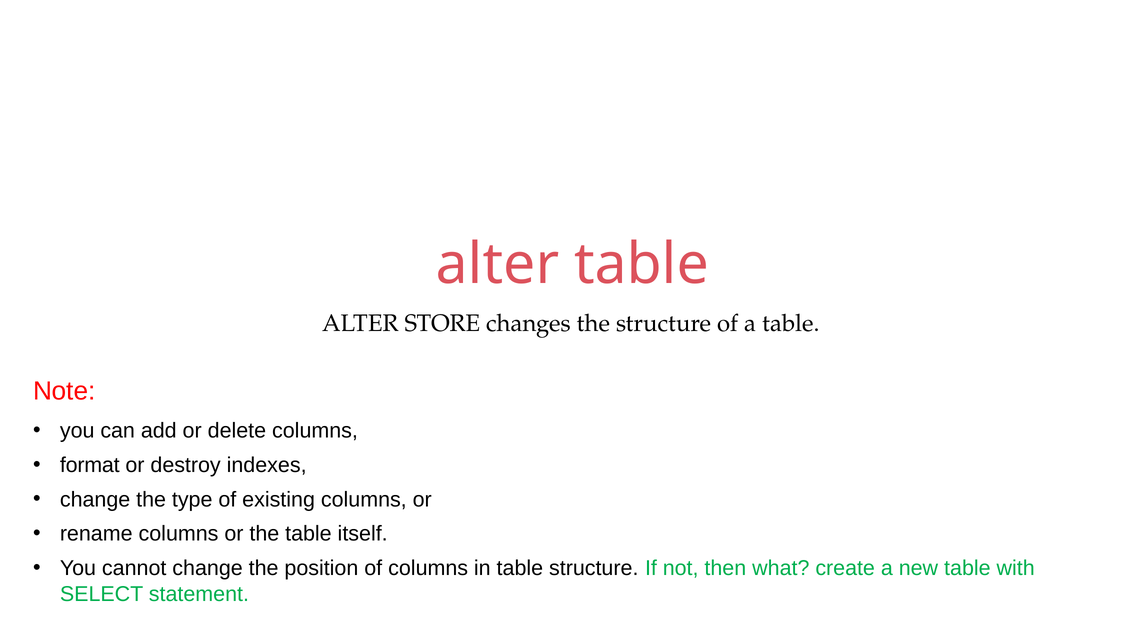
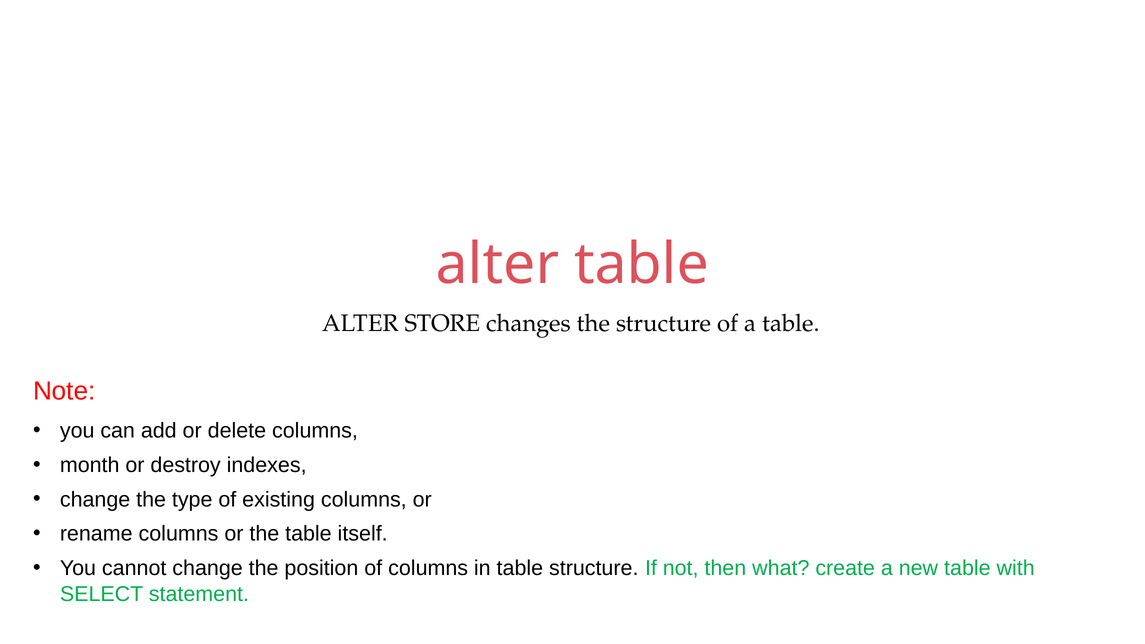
format: format -> month
